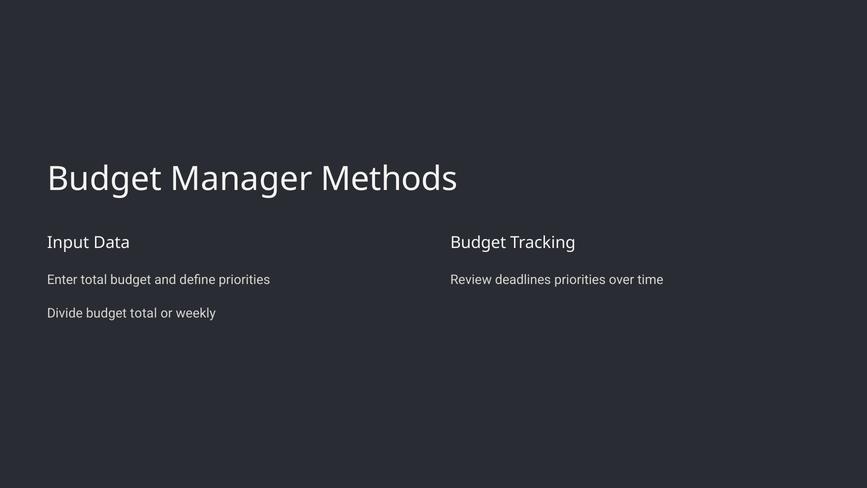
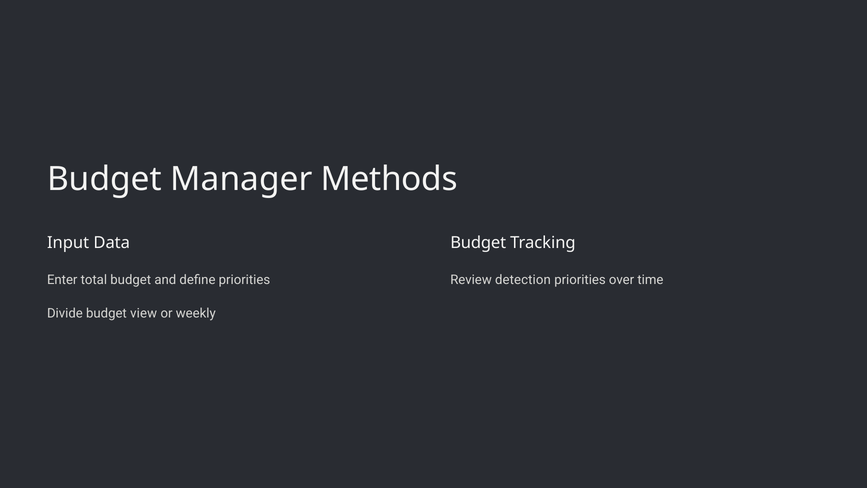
deadlines: deadlines -> detection
budget total: total -> view
